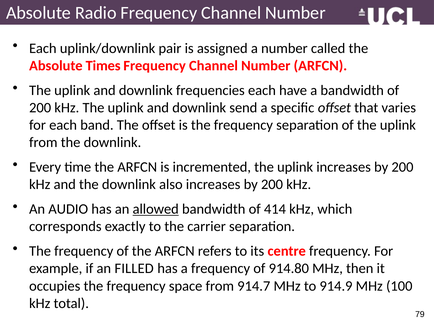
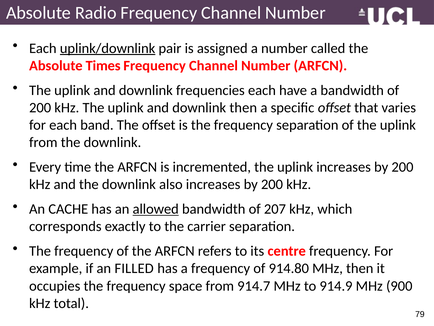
uplink/downlink underline: none -> present
downlink send: send -> then
AUDIO: AUDIO -> CACHE
414: 414 -> 207
100: 100 -> 900
